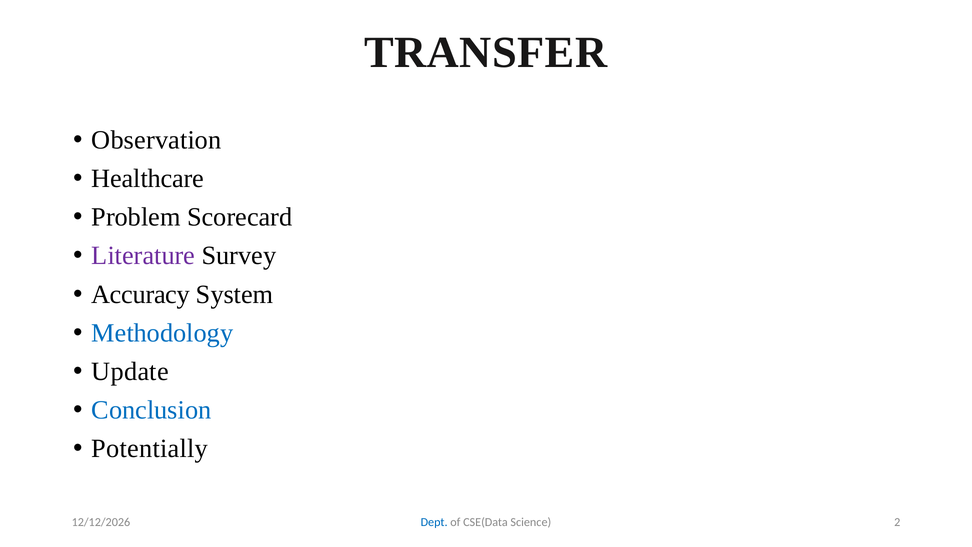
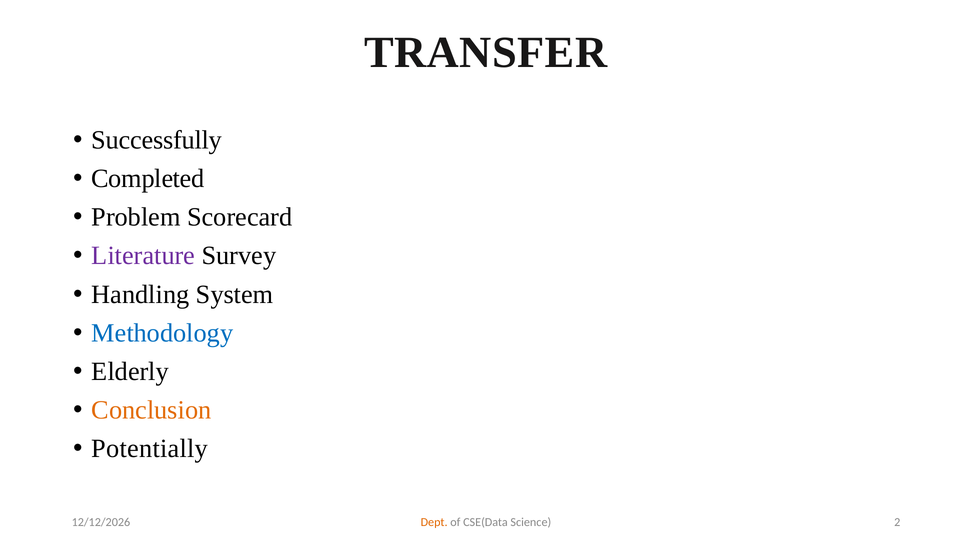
Observation: Observation -> Successfully
Healthcare: Healthcare -> Completed
Accuracy: Accuracy -> Handling
Update: Update -> Elderly
Conclusion colour: blue -> orange
Dept colour: blue -> orange
